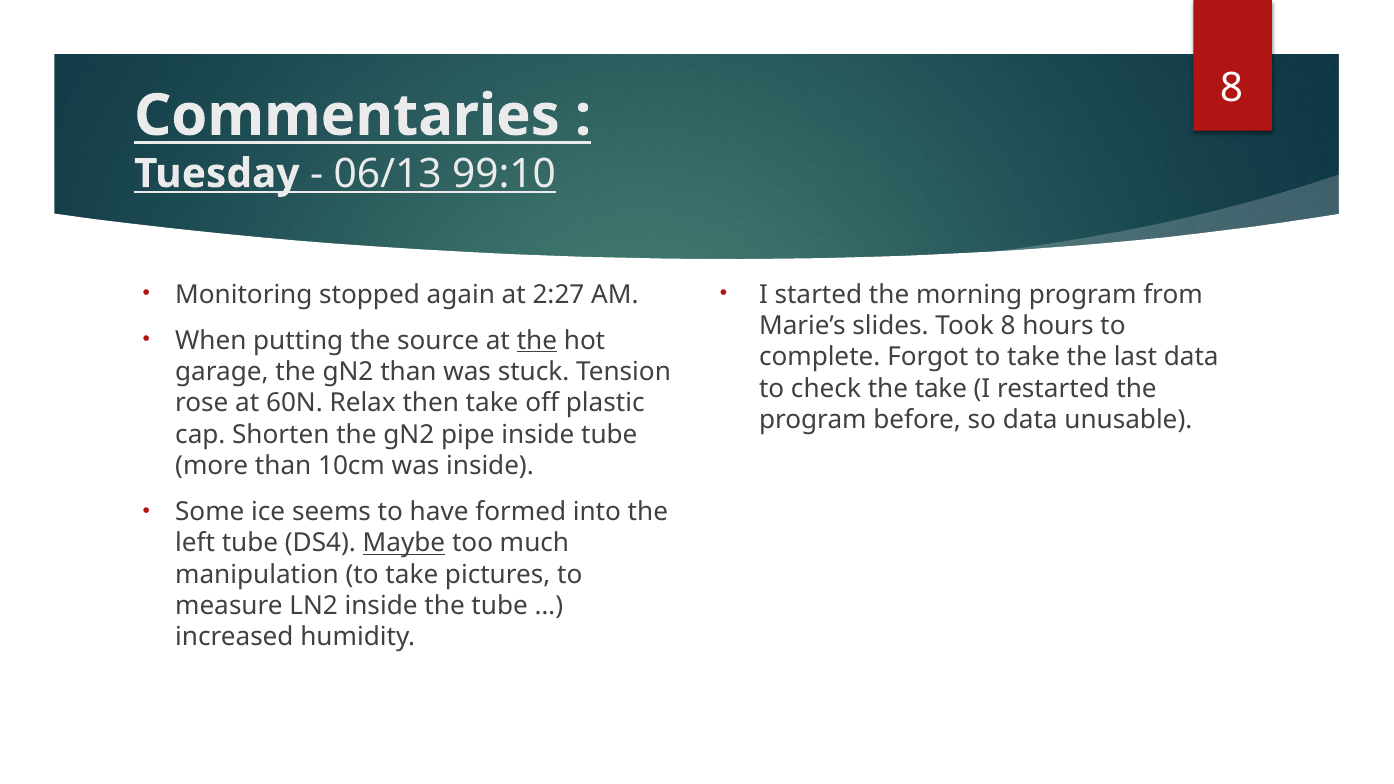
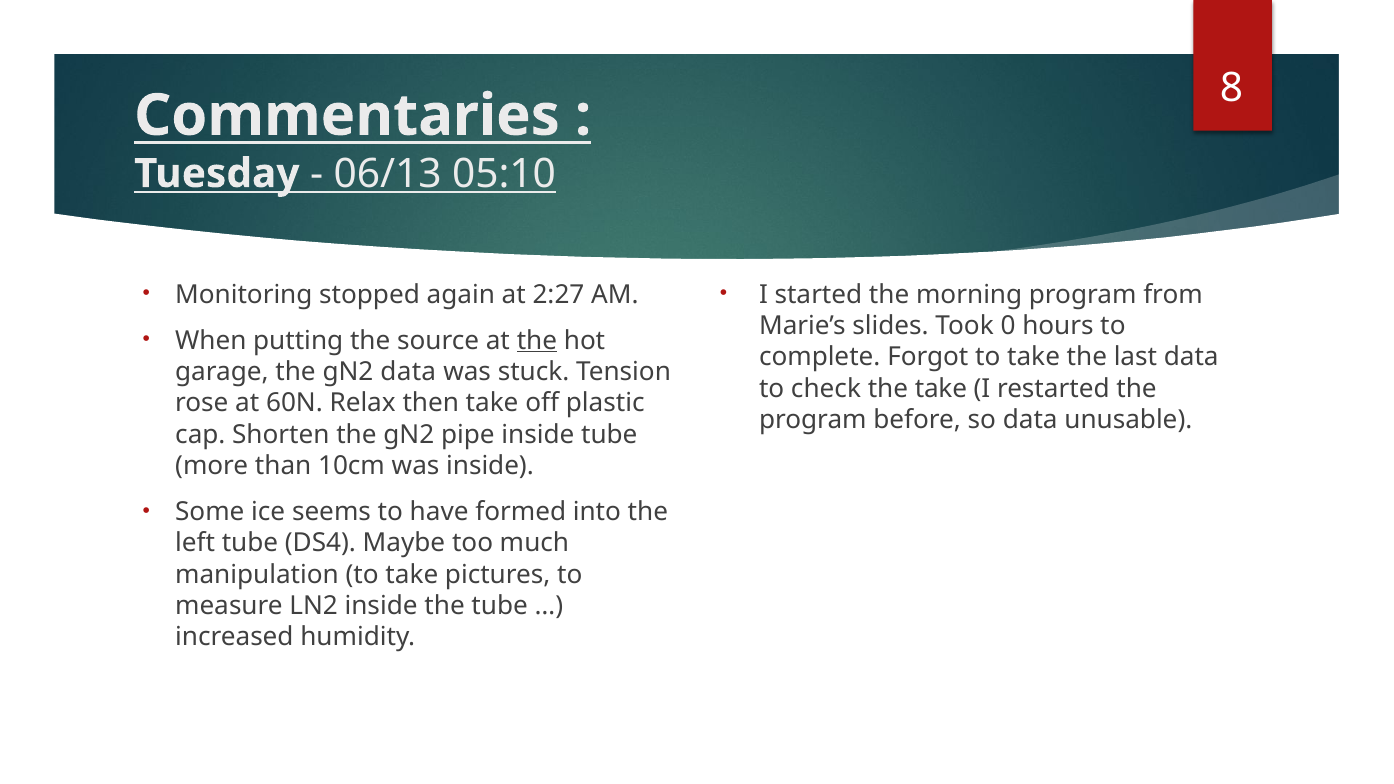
99:10: 99:10 -> 05:10
Took 8: 8 -> 0
gN2 than: than -> data
Maybe underline: present -> none
